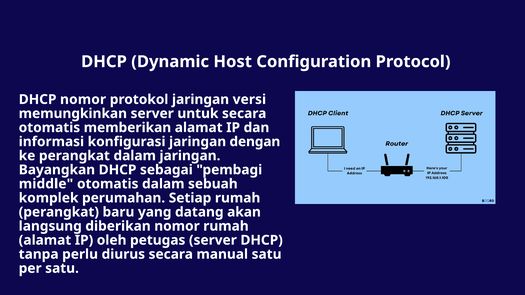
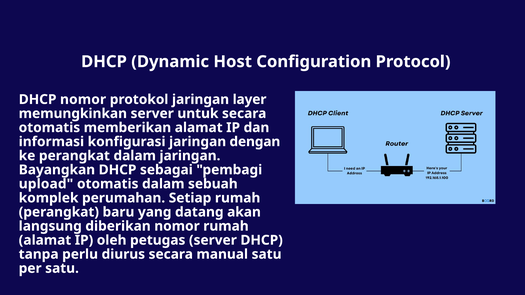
versi: versi -> layer
middle: middle -> upload
